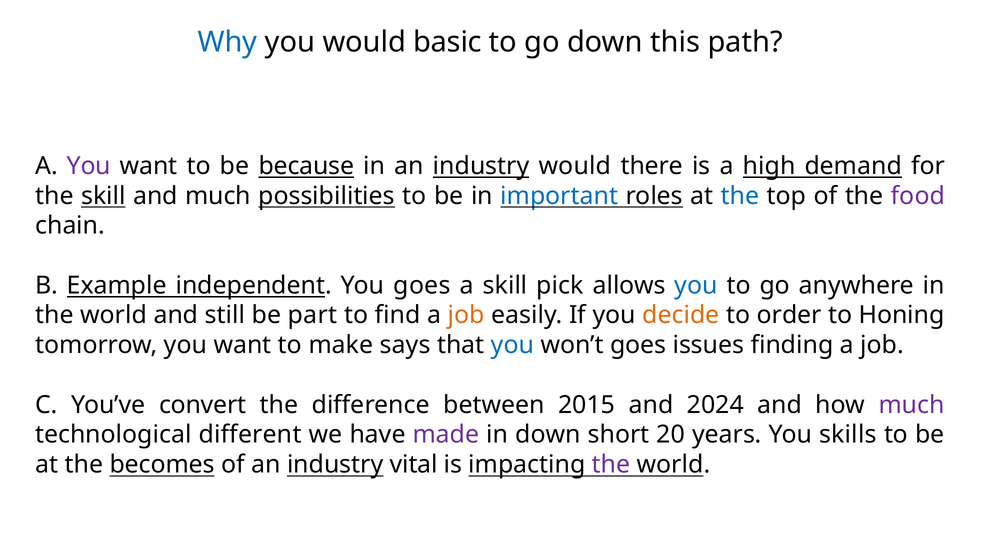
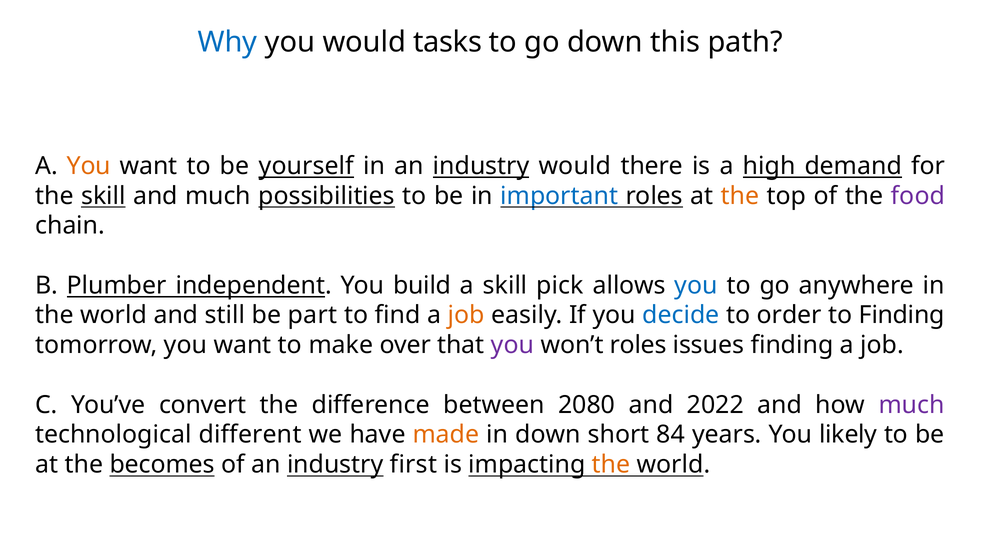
basic: basic -> tasks
You at (89, 166) colour: purple -> orange
because: because -> yourself
the at (740, 196) colour: blue -> orange
Example: Example -> Plumber
You goes: goes -> build
decide colour: orange -> blue
to Honing: Honing -> Finding
says: says -> over
you at (512, 345) colour: blue -> purple
won’t goes: goes -> roles
2015: 2015 -> 2080
2024: 2024 -> 2022
made colour: purple -> orange
20: 20 -> 84
skills: skills -> likely
vital: vital -> first
the at (611, 465) colour: purple -> orange
